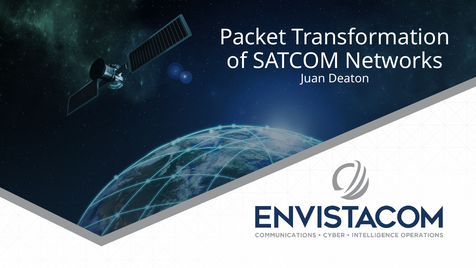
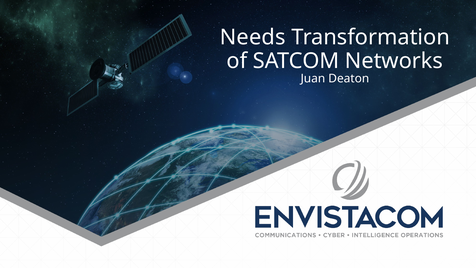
Packet: Packet -> Needs
